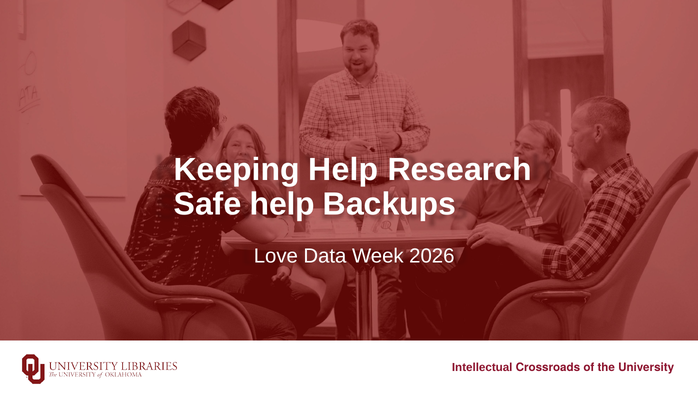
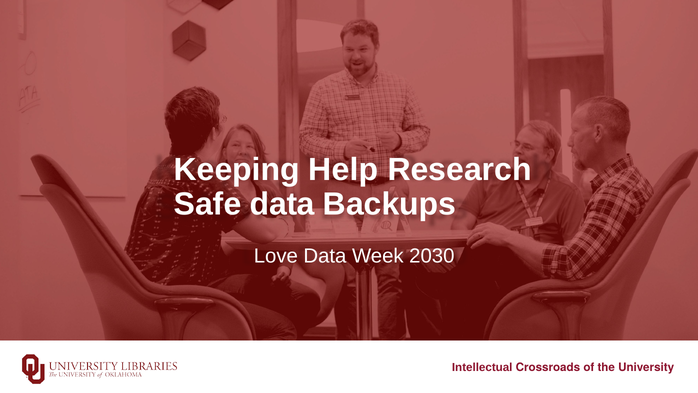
Safe help: help -> data
2026: 2026 -> 2030
